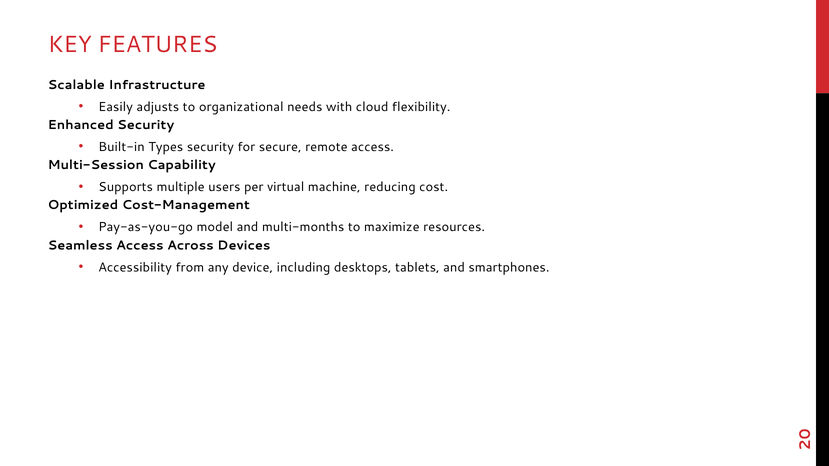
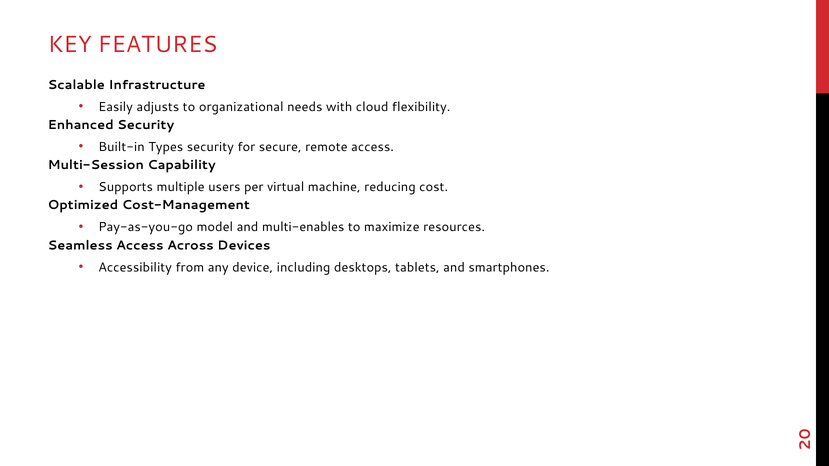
multi-months: multi-months -> multi-enables
